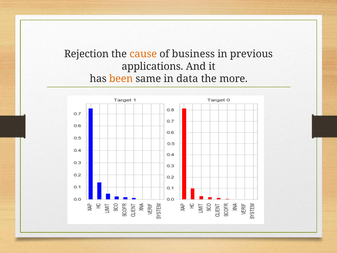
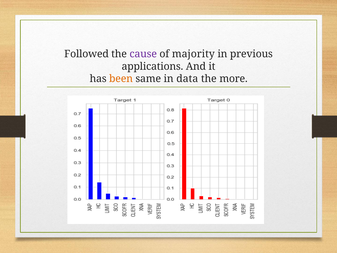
Rejection: Rejection -> Followed
cause colour: orange -> purple
business: business -> majority
